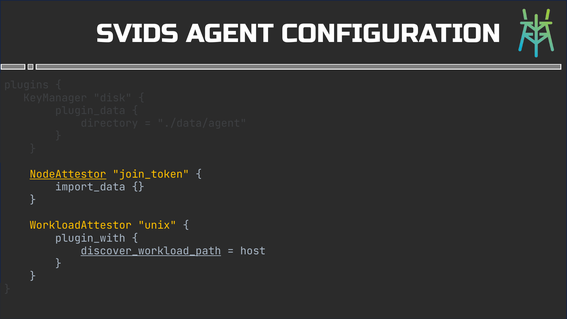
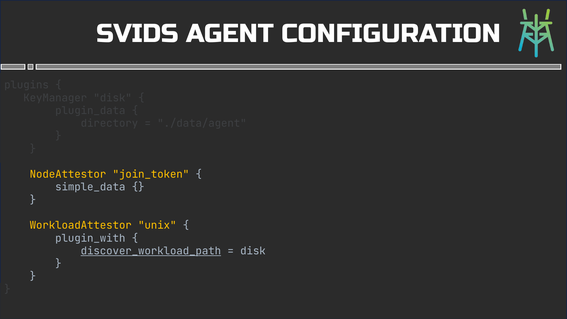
NodeAttestor underline: present -> none
import_data: import_data -> simple_data
host at (253, 251): host -> disk
